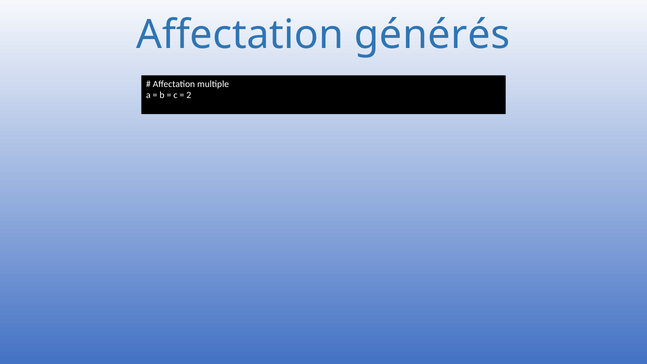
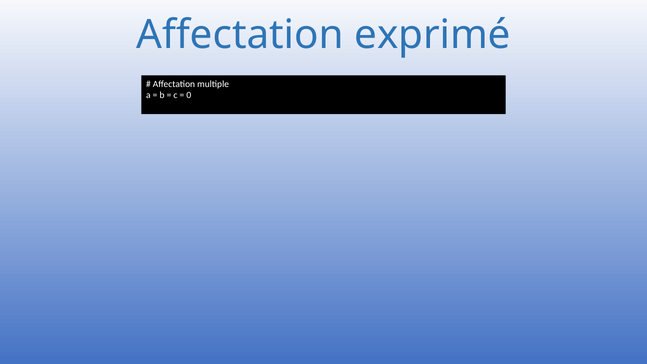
générés: générés -> exprimé
2: 2 -> 0
